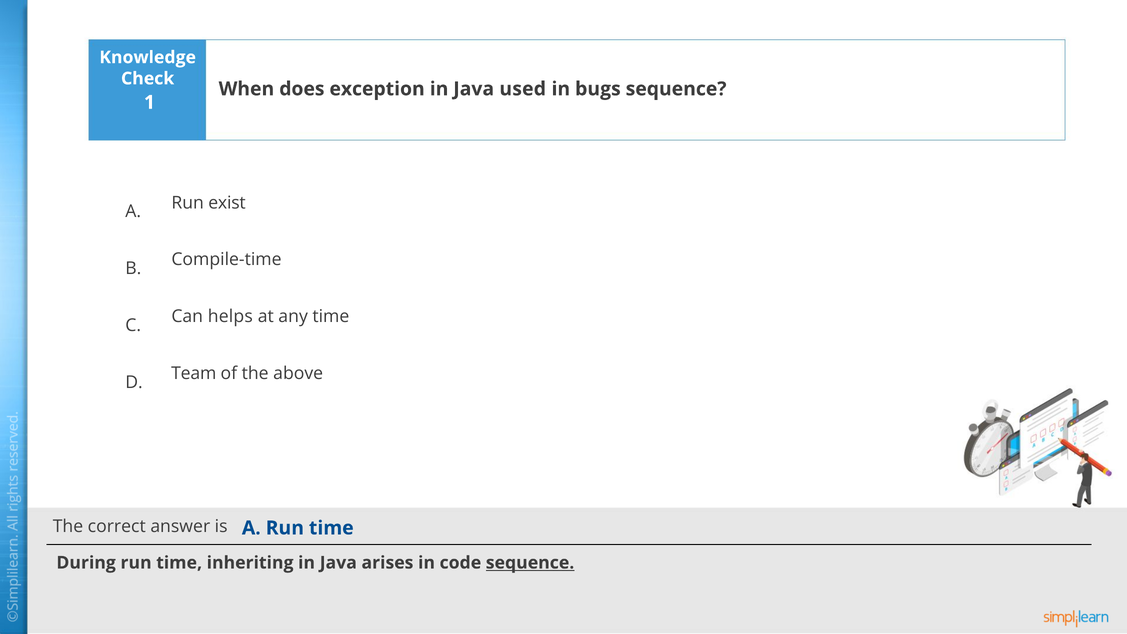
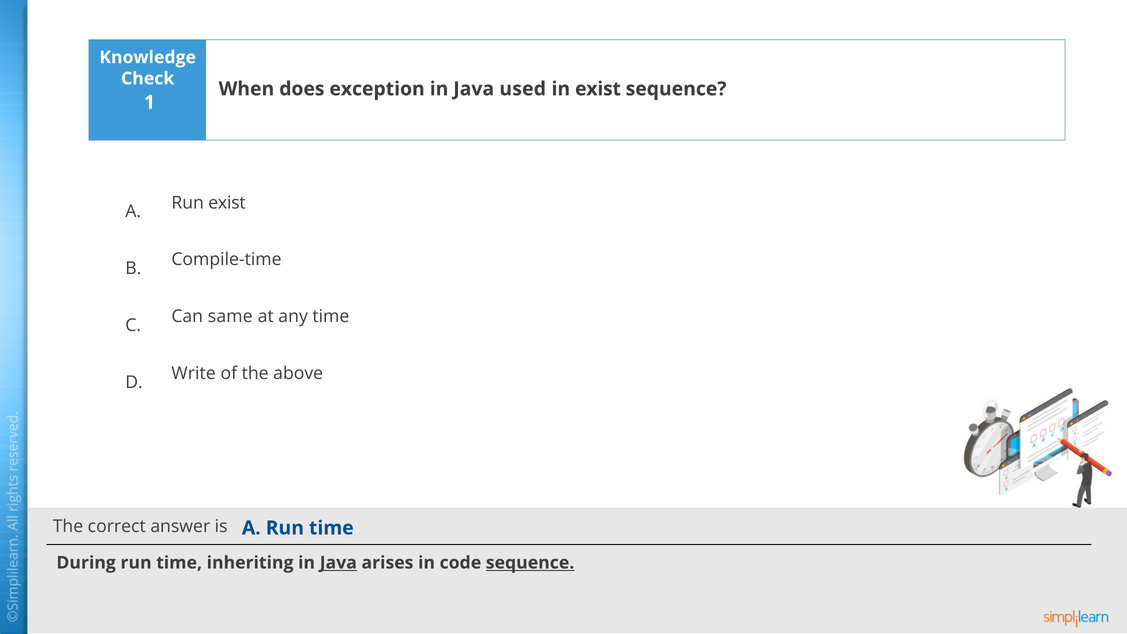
in bugs: bugs -> exist
helps: helps -> same
Team: Team -> Write
Java at (338, 563) underline: none -> present
